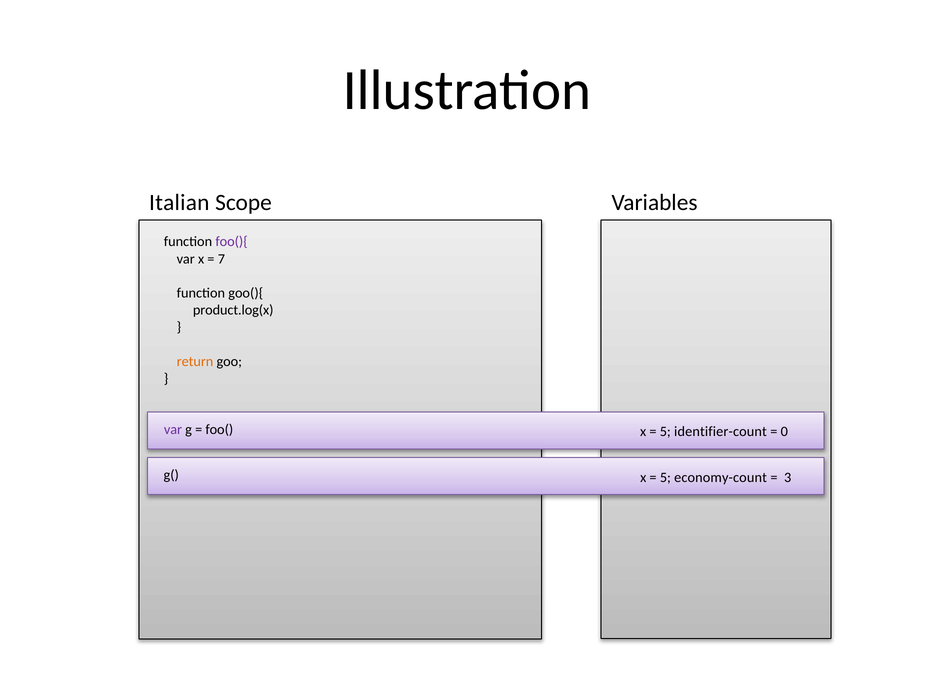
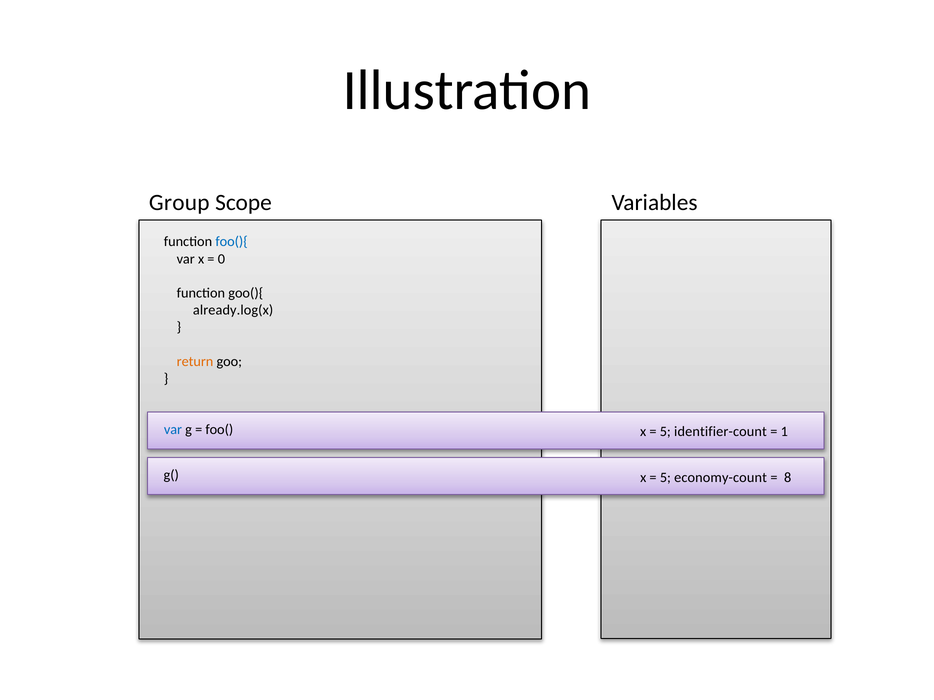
Italian: Italian -> Group
foo(){ colour: purple -> blue
7: 7 -> 0
product.log(x: product.log(x -> already.log(x
var at (173, 430) colour: purple -> blue
0: 0 -> 1
3: 3 -> 8
